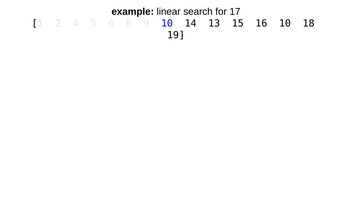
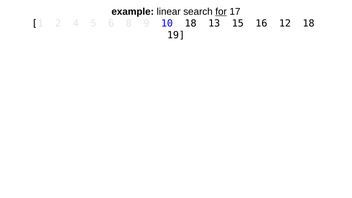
for underline: none -> present
10 14: 14 -> 18
16 10: 10 -> 12
